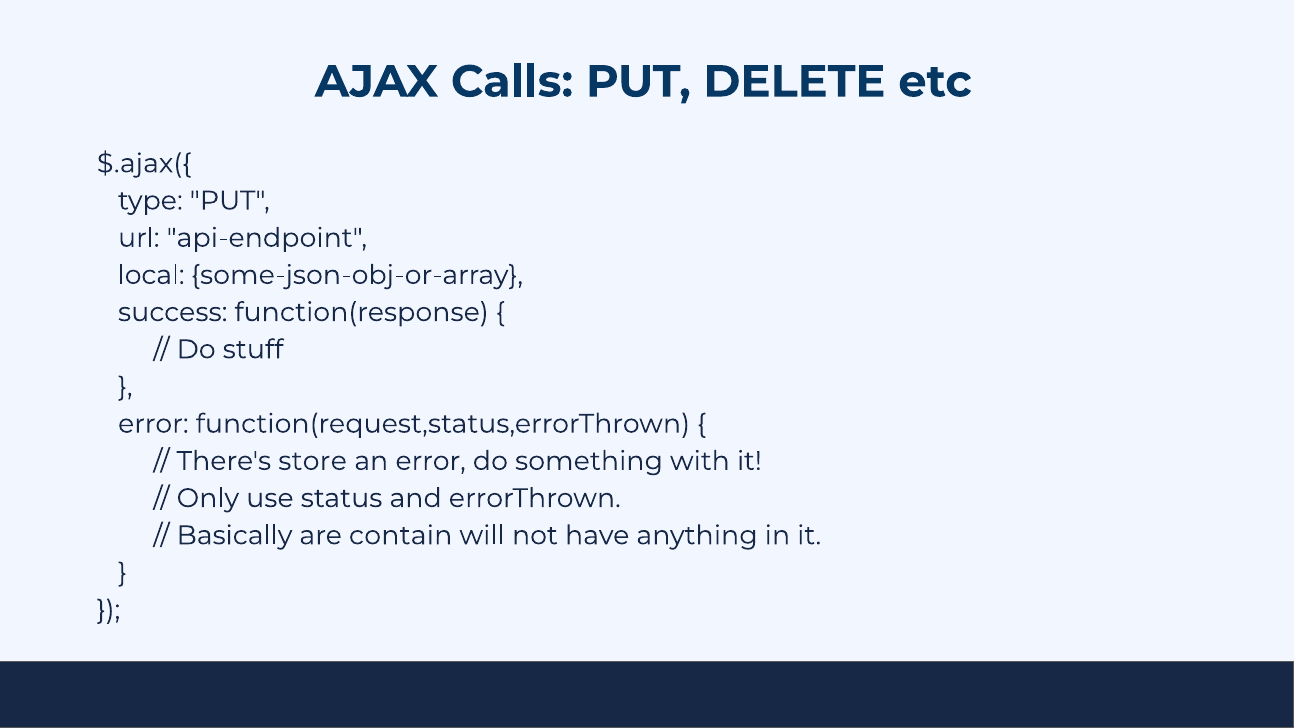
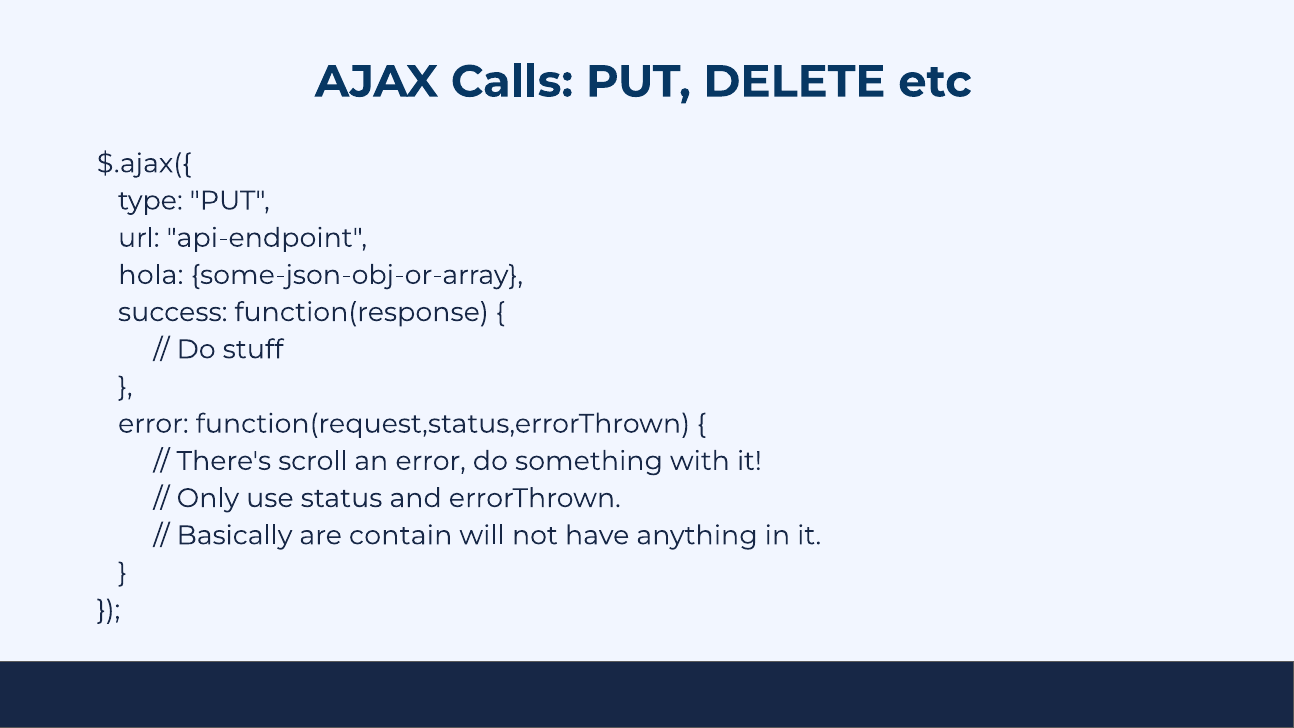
local: local -> hola
store: store -> scroll
